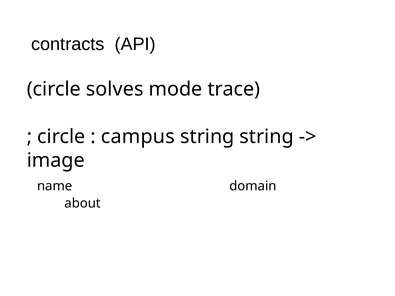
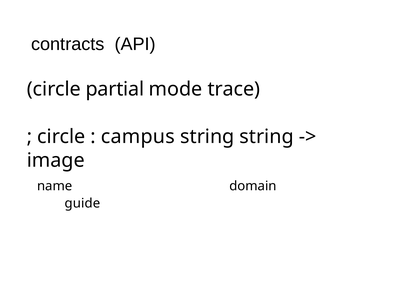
solves: solves -> partial
about: about -> guide
